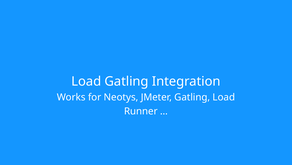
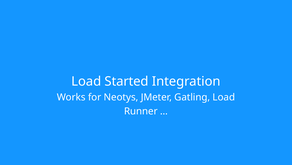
Load Gatling: Gatling -> Started
